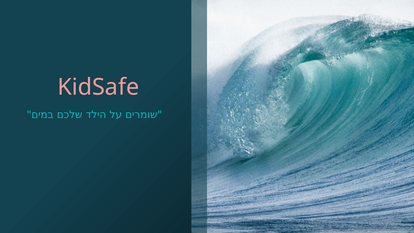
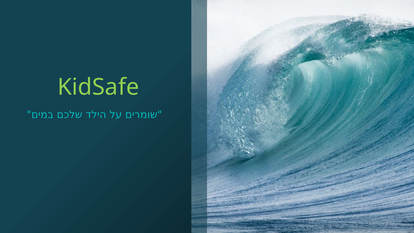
KidSafe colour: pink -> light green
